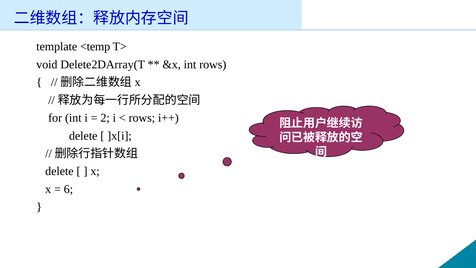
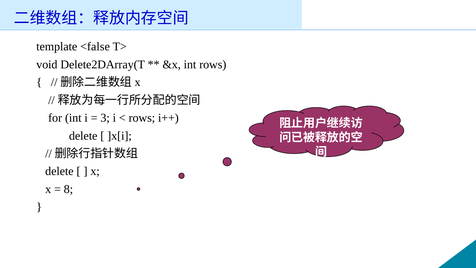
<temp: <temp -> <false
2: 2 -> 3
6: 6 -> 8
